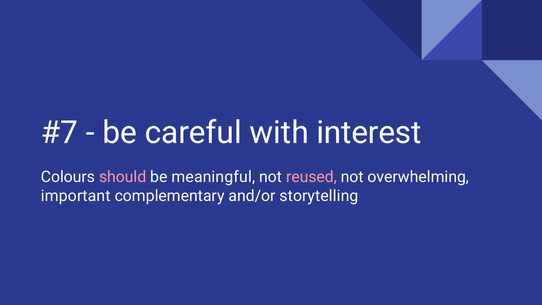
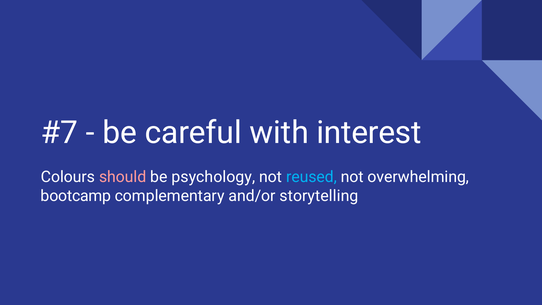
meaningful: meaningful -> psychology
reused colour: pink -> light blue
important: important -> bootcamp
